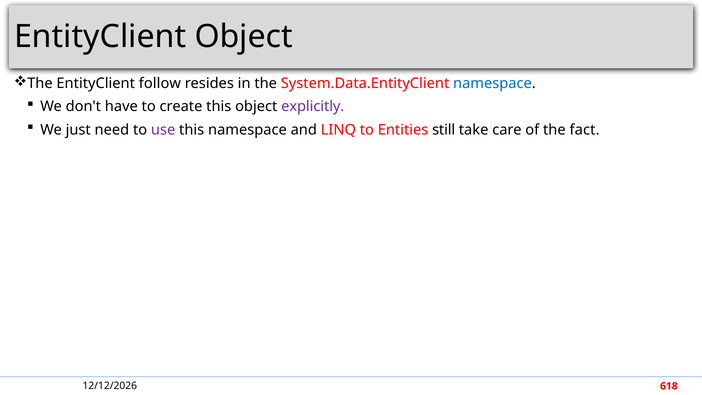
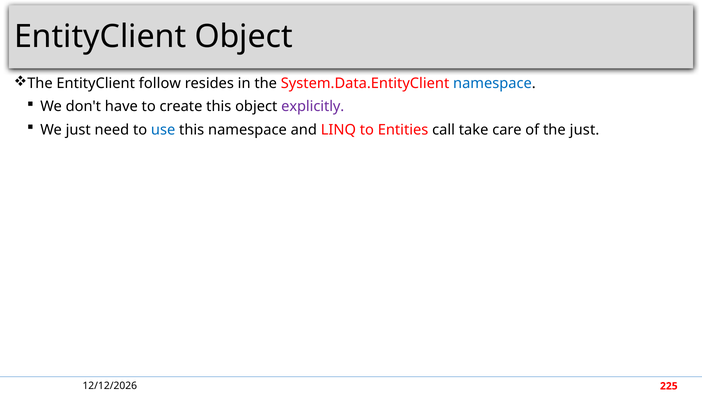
use colour: purple -> blue
still: still -> call
the fact: fact -> just
618: 618 -> 225
